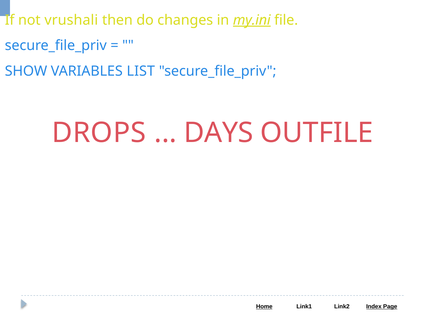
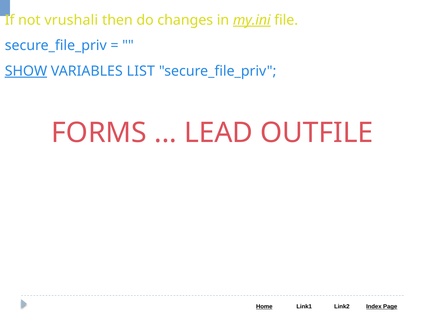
SHOW underline: none -> present
DROPS: DROPS -> FORMS
DAYS: DAYS -> LEAD
